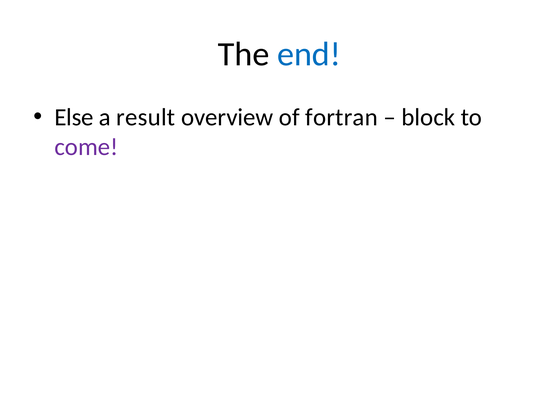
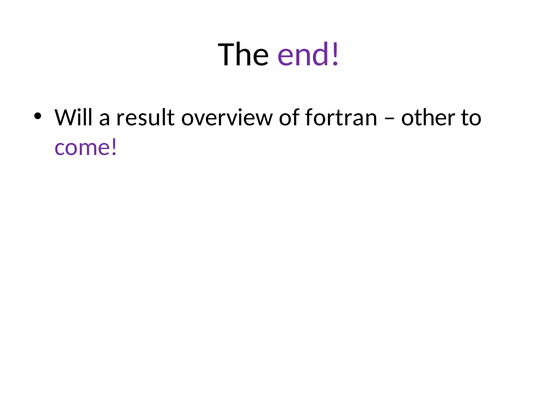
end colour: blue -> purple
Else: Else -> Will
block: block -> other
